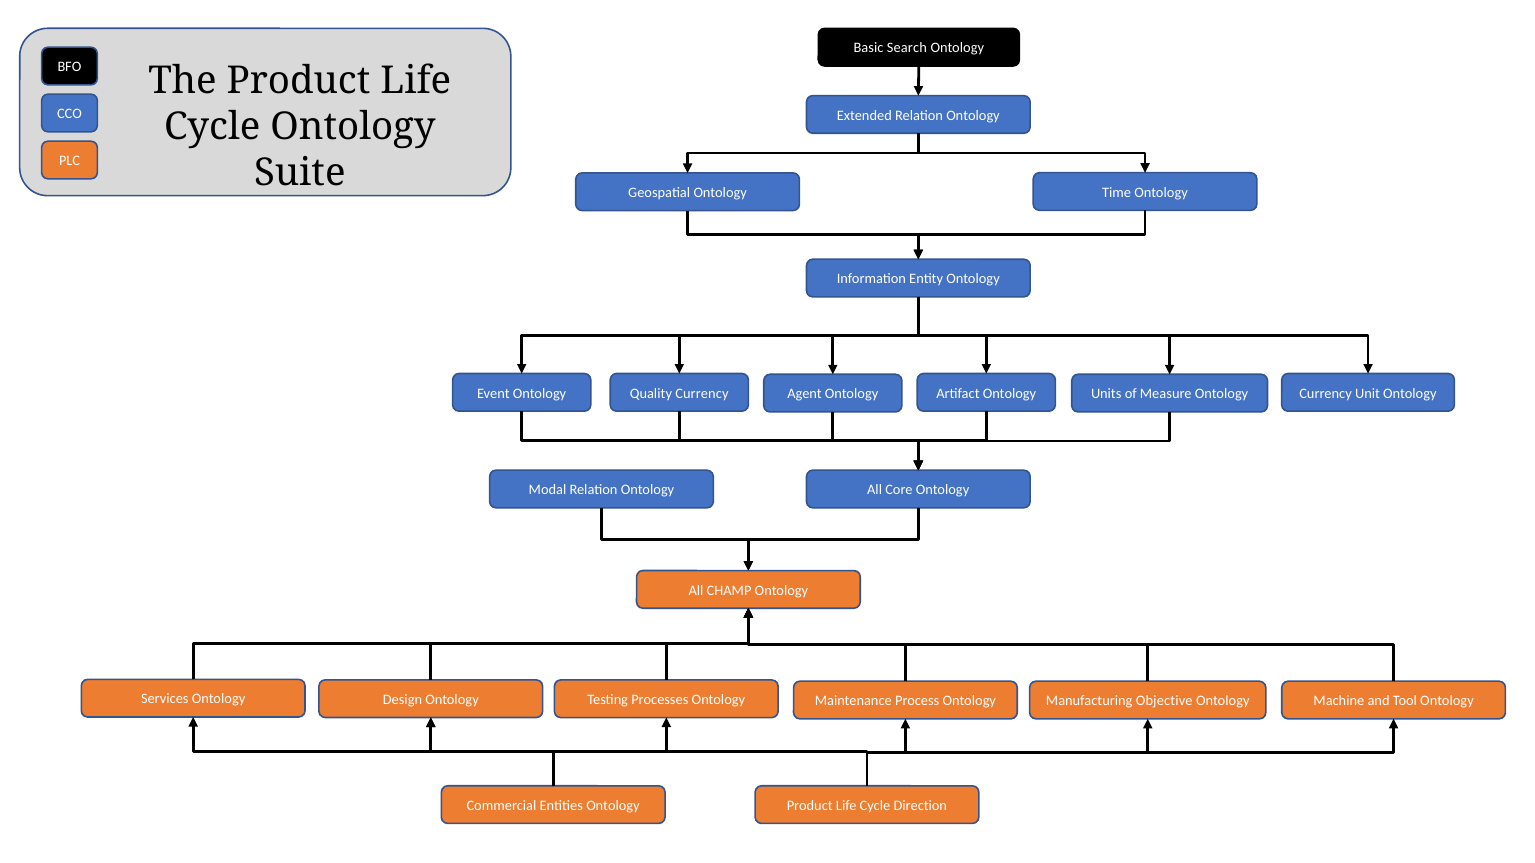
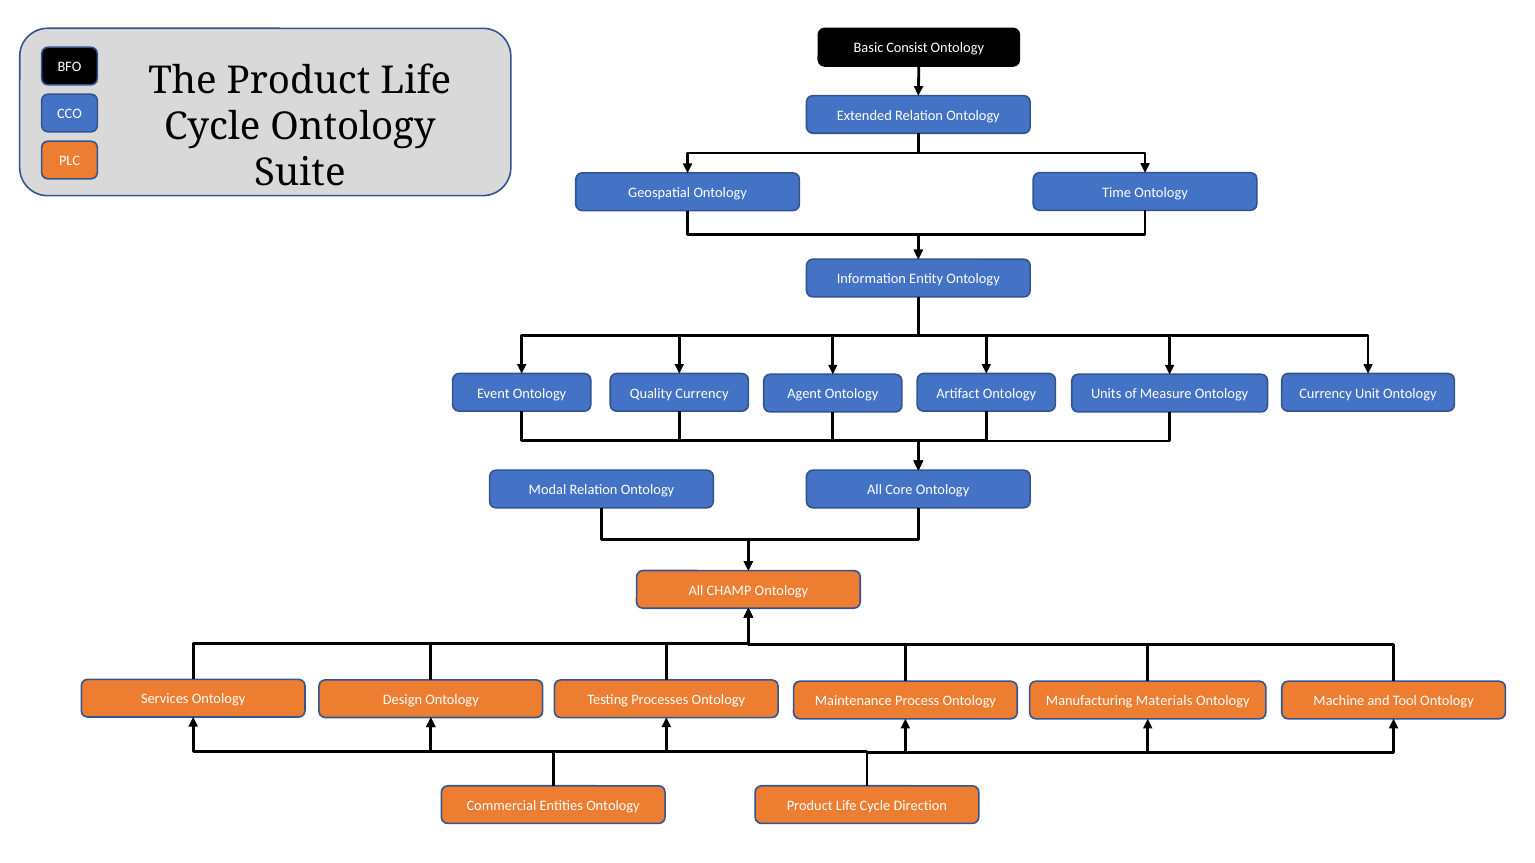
Search: Search -> Consist
Objective: Objective -> Materials
